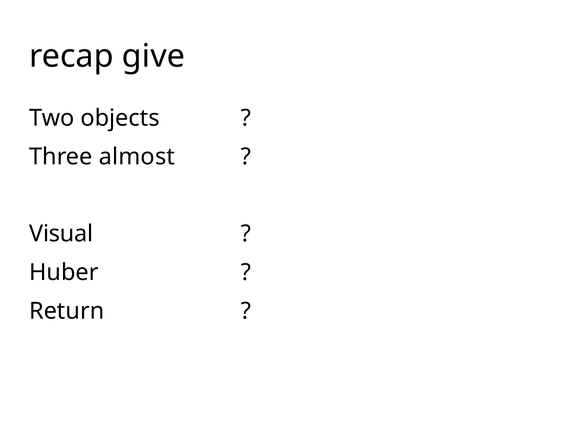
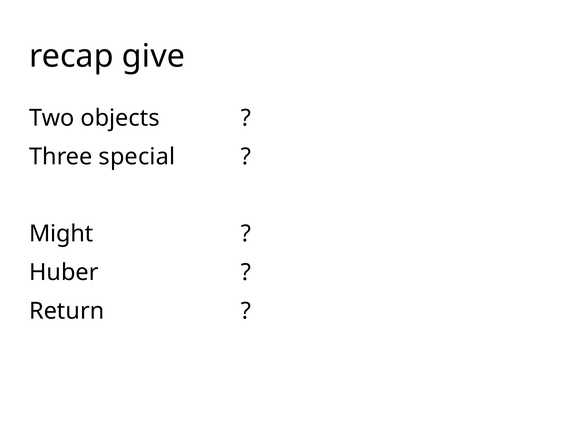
almost: almost -> special
Visual: Visual -> Might
